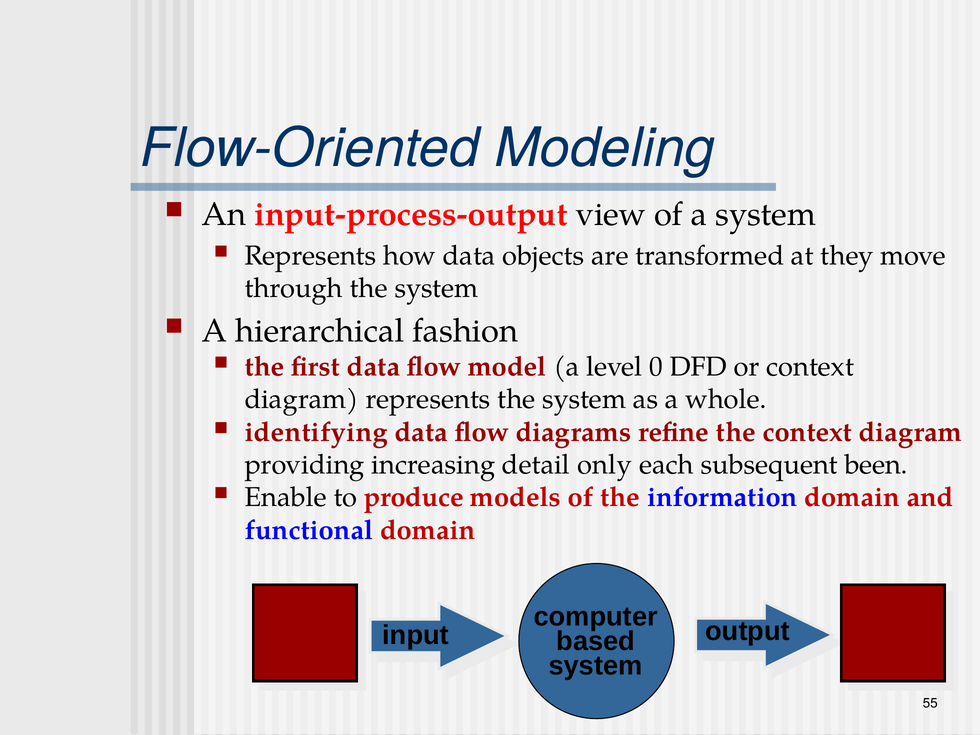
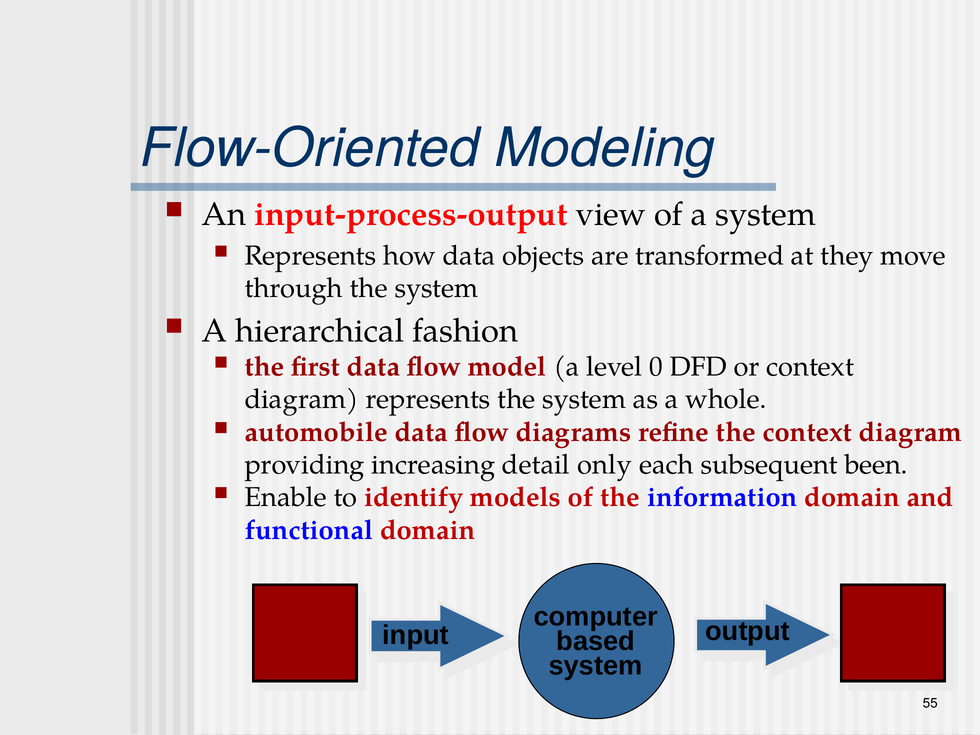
identifying: identifying -> automobile
produce: produce -> identify
